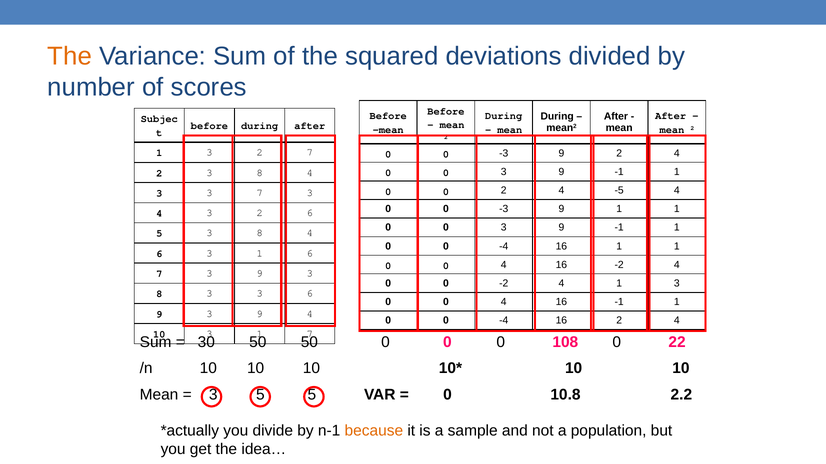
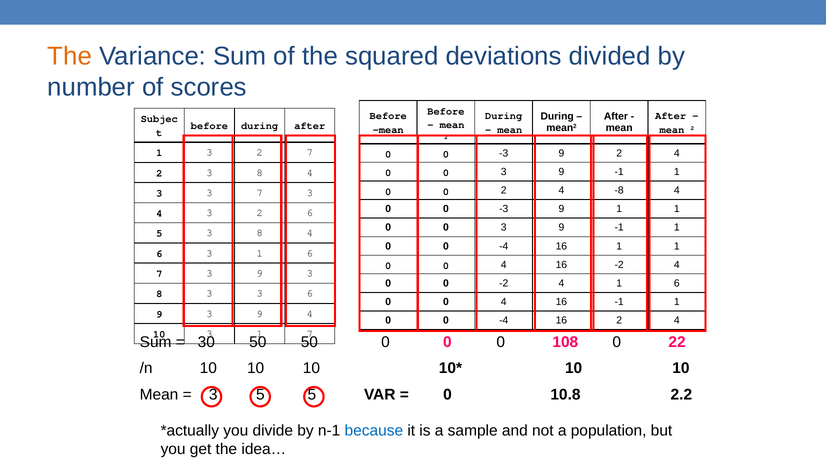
-5: -5 -> -8
4 1 3: 3 -> 6
because colour: orange -> blue
